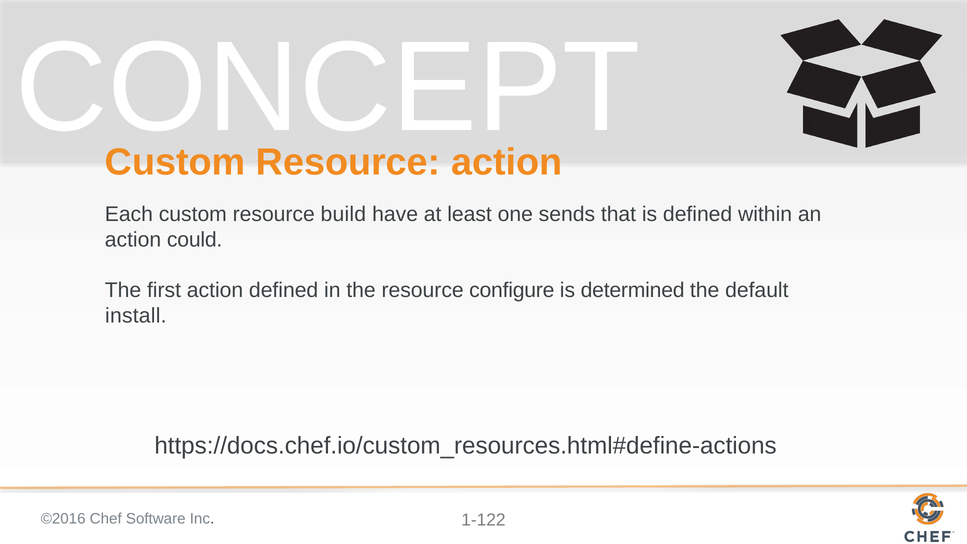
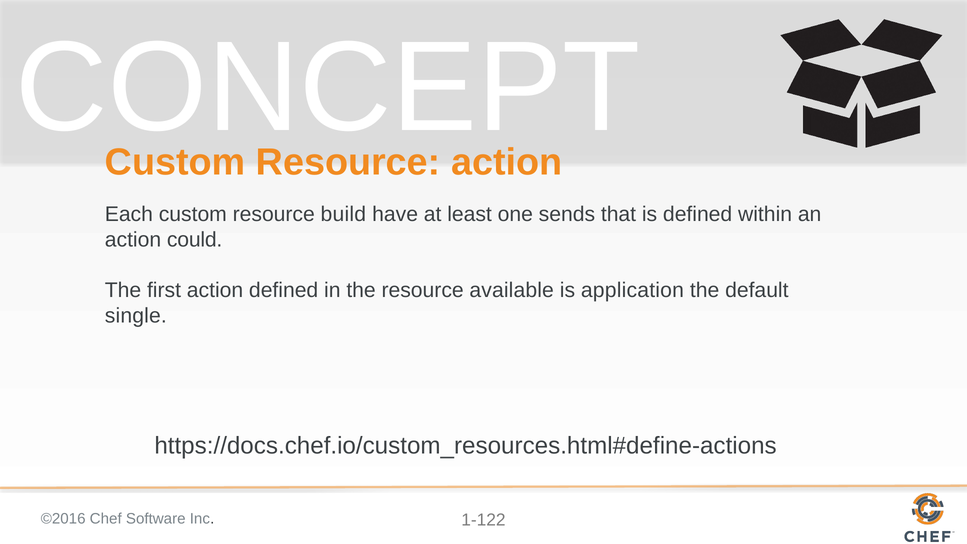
configure: configure -> available
determined: determined -> application
install: install -> single
